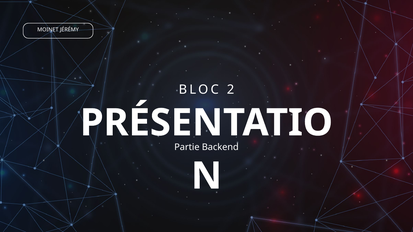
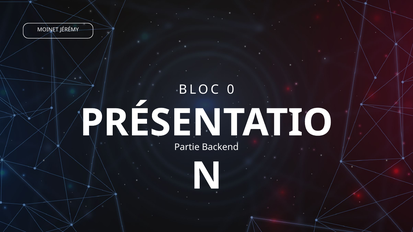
2: 2 -> 0
